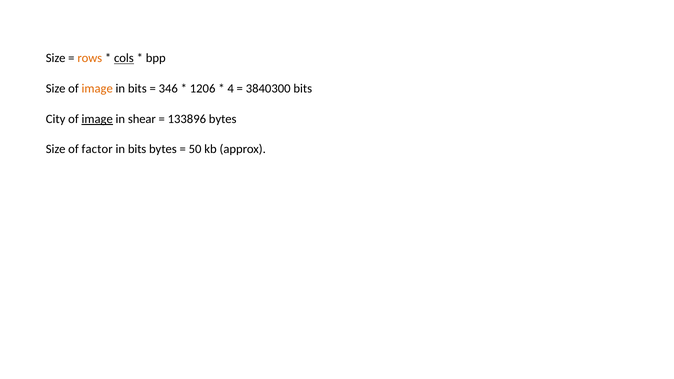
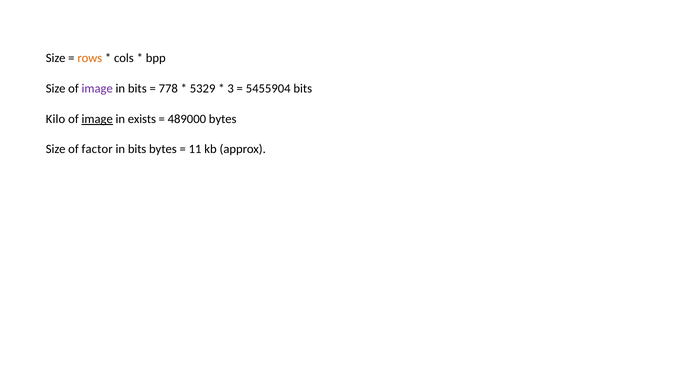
cols underline: present -> none
image at (97, 89) colour: orange -> purple
346: 346 -> 778
1206: 1206 -> 5329
4: 4 -> 3
3840300: 3840300 -> 5455904
City: City -> Kilo
shear: shear -> exists
133896: 133896 -> 489000
50: 50 -> 11
